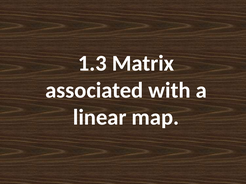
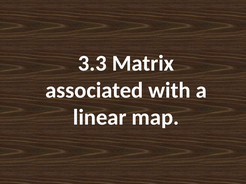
1.3: 1.3 -> 3.3
